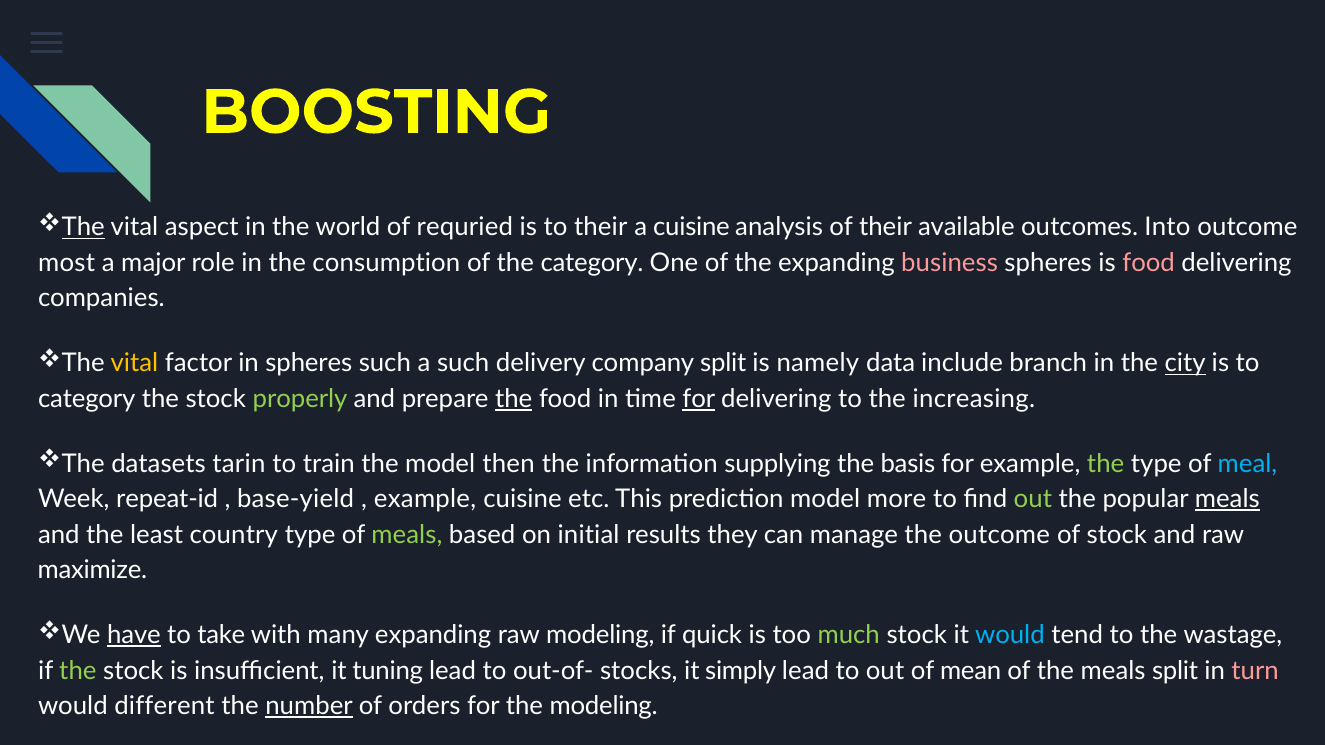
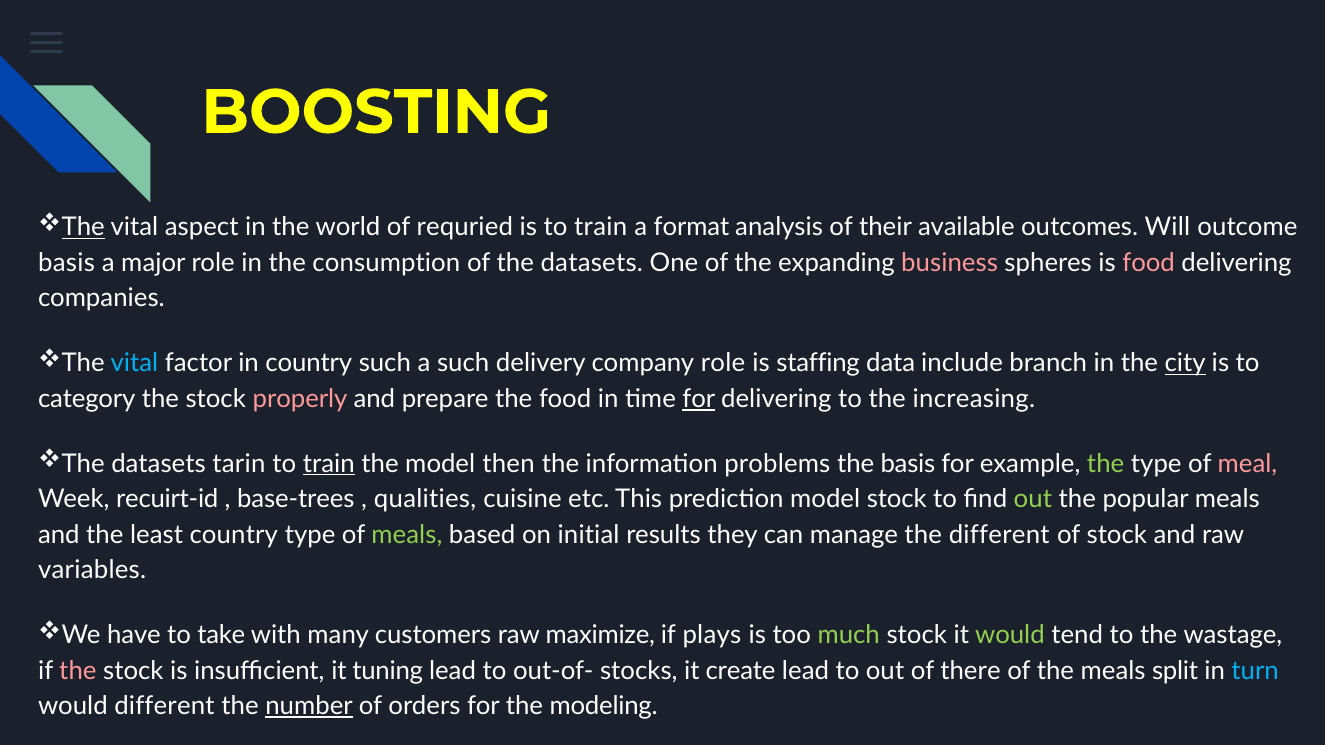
is to their: their -> train
a cuisine: cuisine -> format
Into: Into -> Will
most at (67, 263): most -> basis
of the category: category -> datasets
vital at (134, 363) colour: yellow -> light blue
in spheres: spheres -> country
company split: split -> role
namely: namely -> staffing
properly colour: light green -> pink
the at (514, 399) underline: present -> none
train at (329, 464) underline: none -> present
supplying: supplying -> problems
meal colour: light blue -> pink
repeat-id: repeat-id -> recuirt-id
base-yield: base-yield -> base-trees
example at (425, 499): example -> qualities
model more: more -> stock
meals at (1227, 499) underline: present -> none
the outcome: outcome -> different
maximize: maximize -> variables
have underline: present -> none
many expanding: expanding -> customers
raw modeling: modeling -> maximize
quick: quick -> plays
would at (1010, 635) colour: light blue -> light green
the at (78, 671) colour: light green -> pink
simply: simply -> create
mean: mean -> there
turn colour: pink -> light blue
